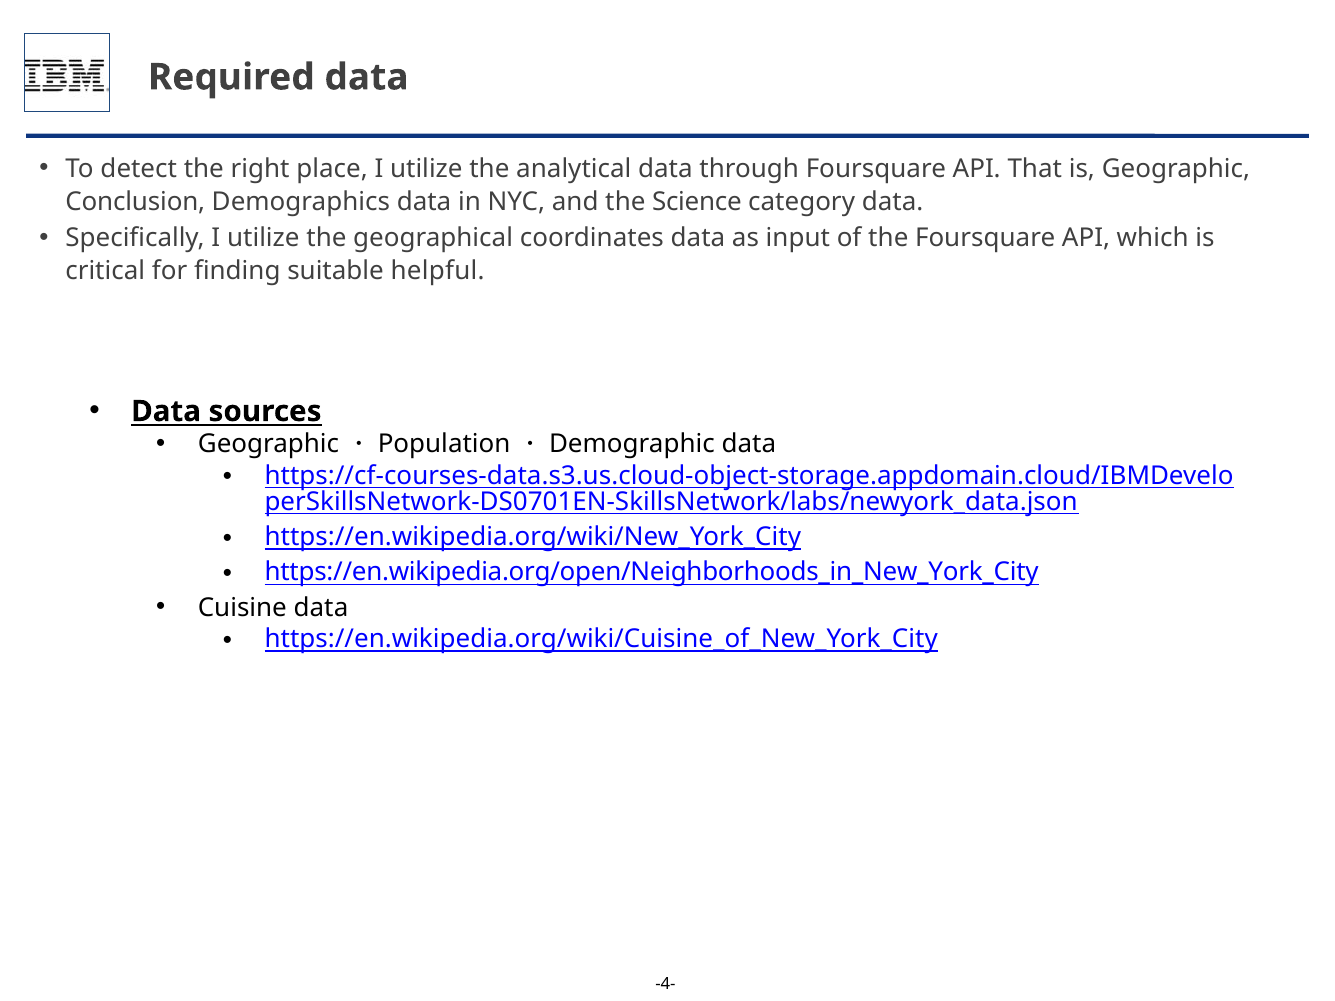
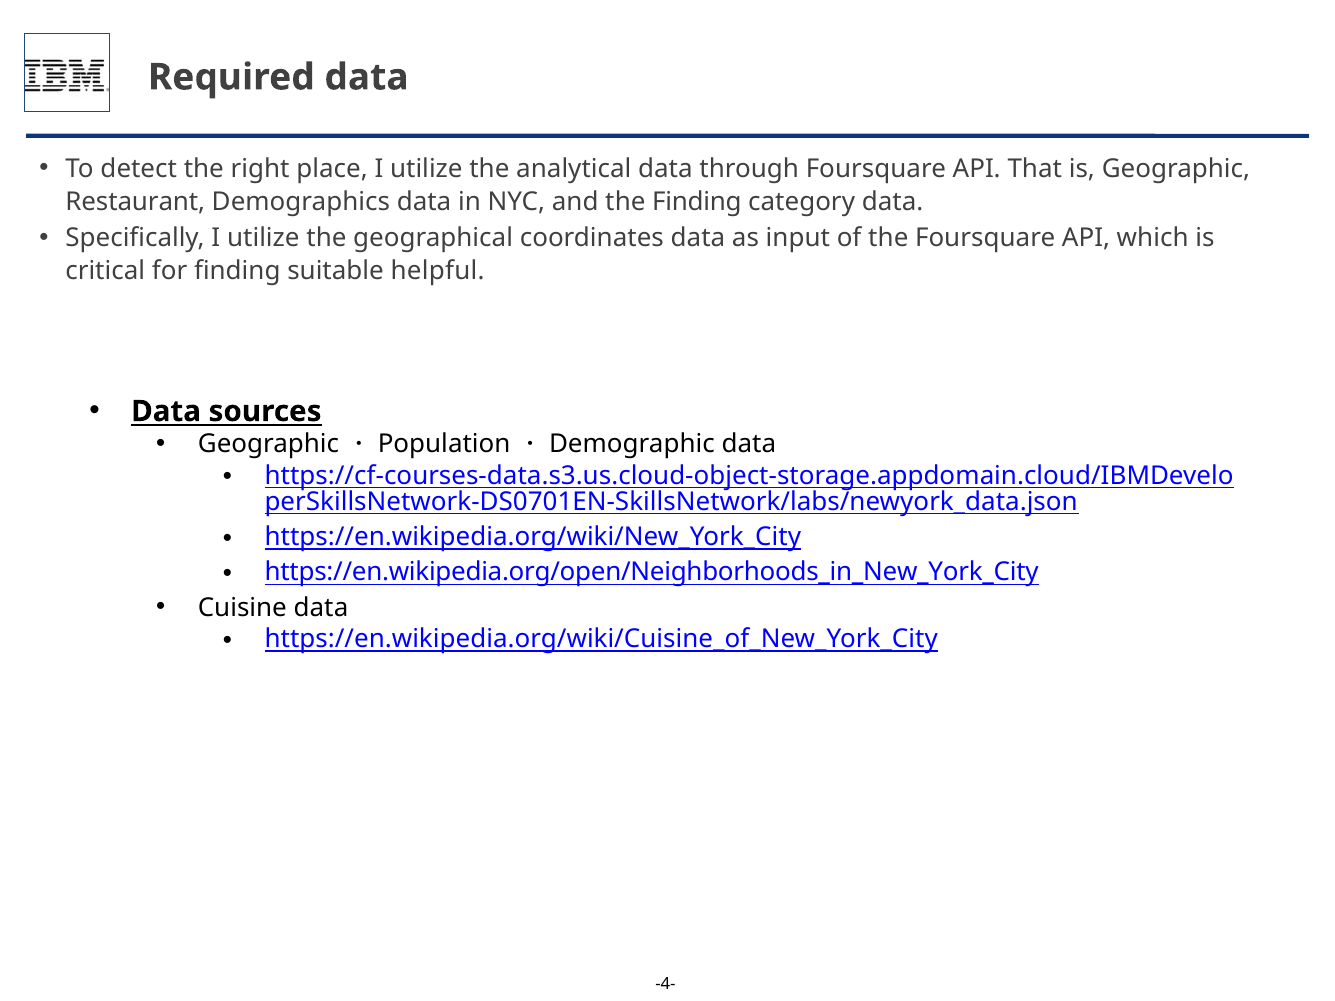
Conclusion: Conclusion -> Restaurant
the Science: Science -> Finding
